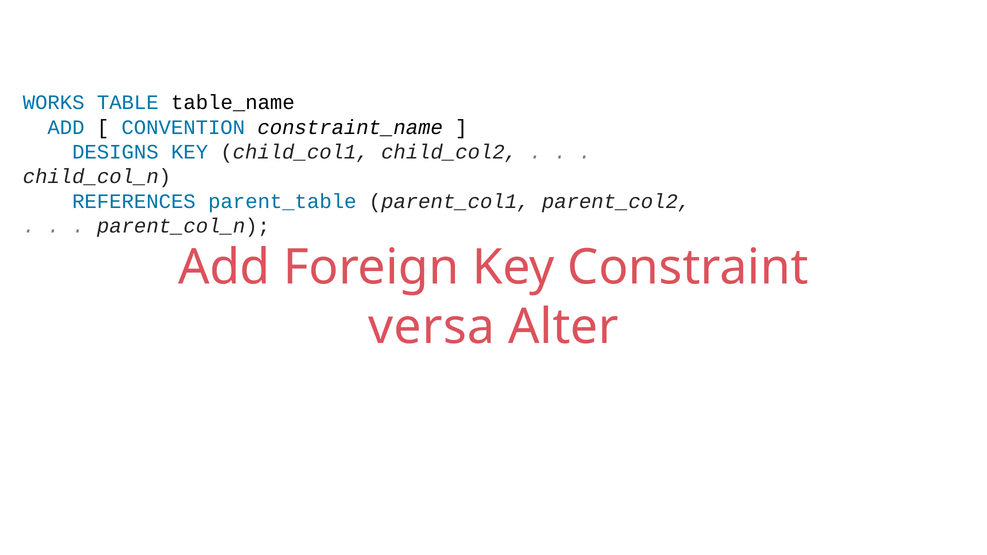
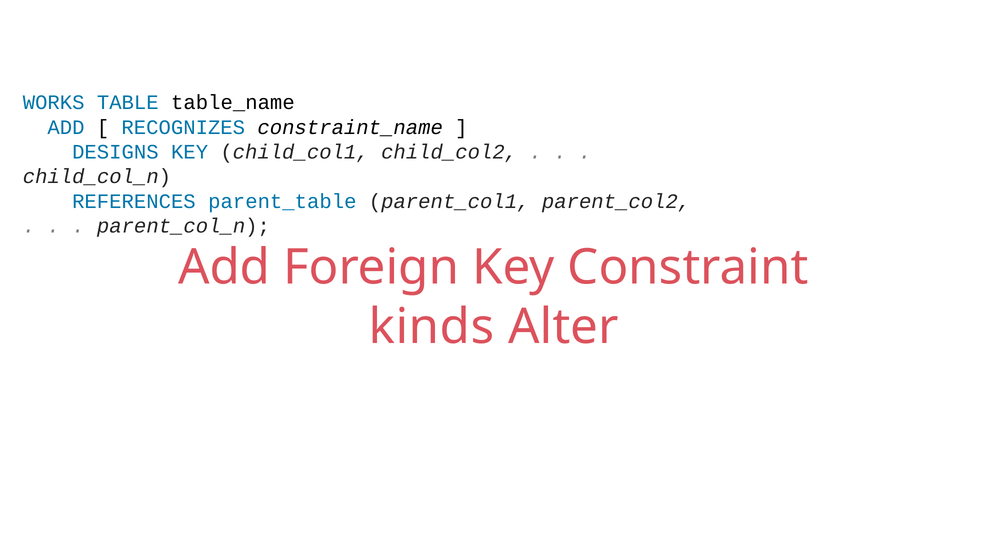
CONVENTION: CONVENTION -> RECOGNIZES
versa: versa -> kinds
